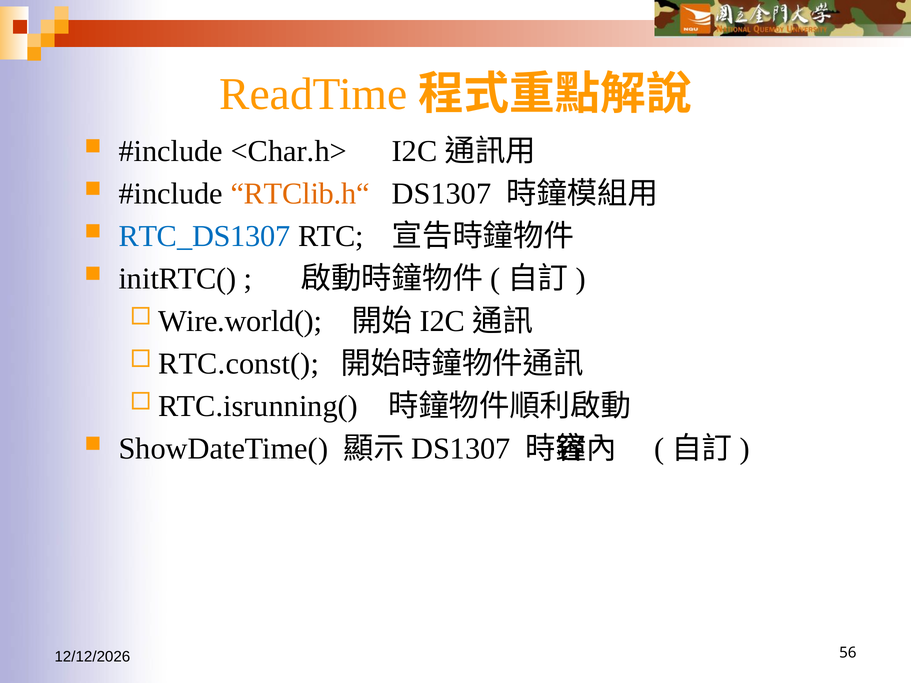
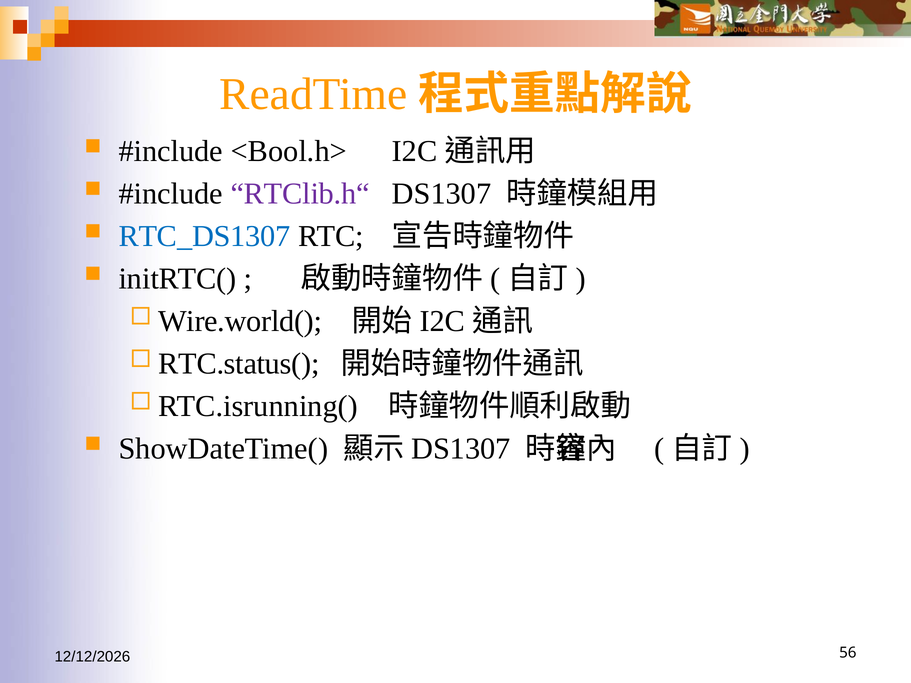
<Char.h>: <Char.h> -> <Bool.h>
RTClib.h“ colour: orange -> purple
RTC.const(: RTC.const( -> RTC.status(
